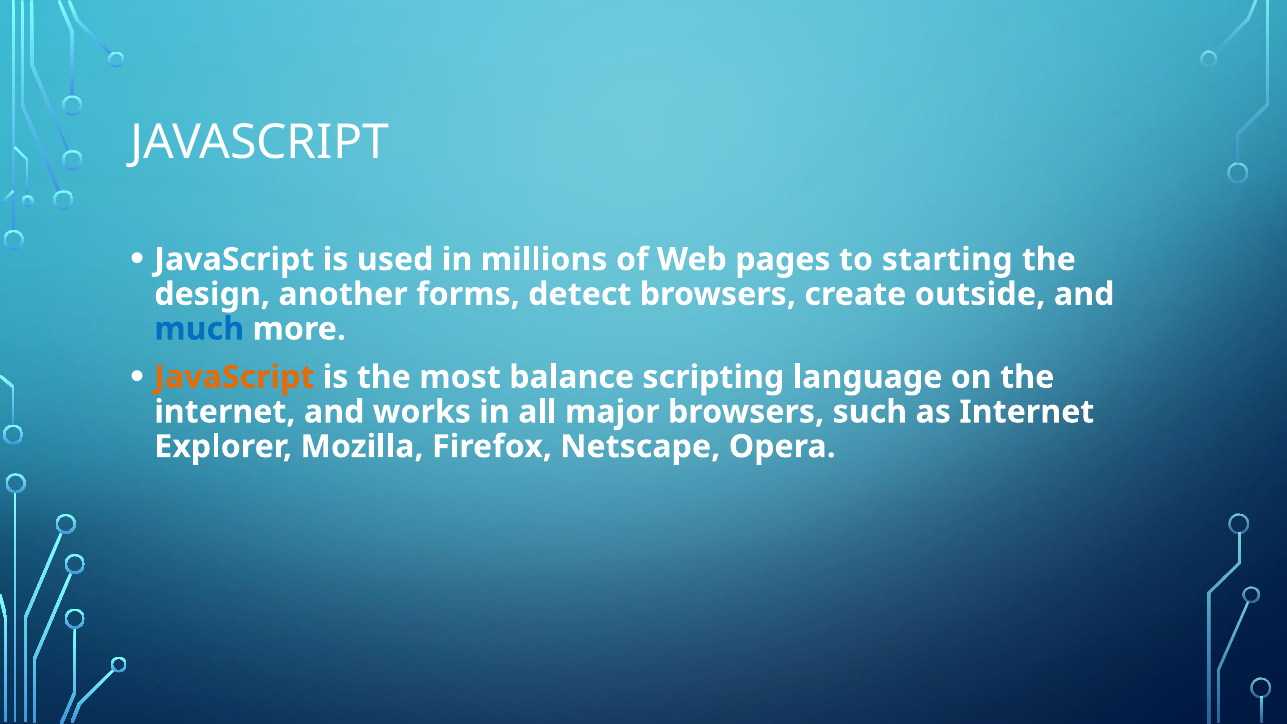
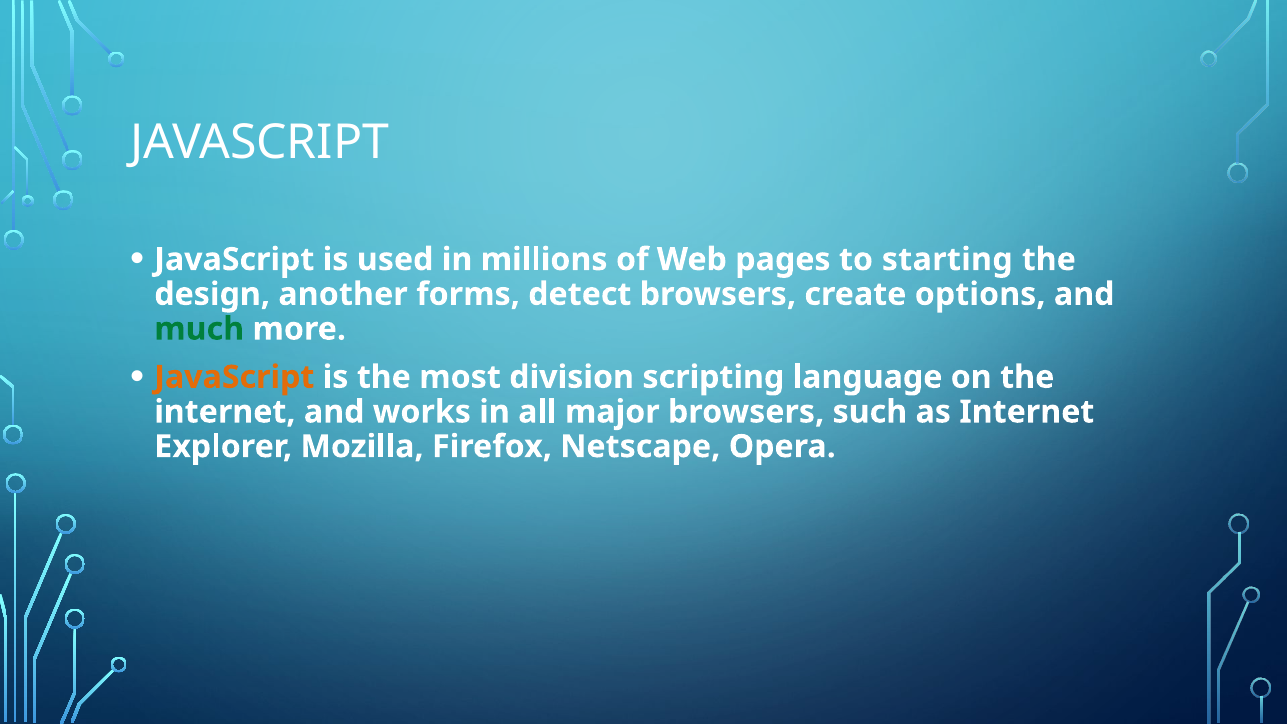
outside: outside -> options
much colour: blue -> green
balance: balance -> division
